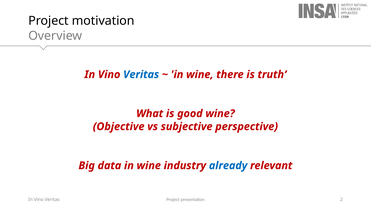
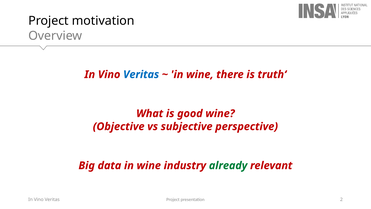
already colour: blue -> green
